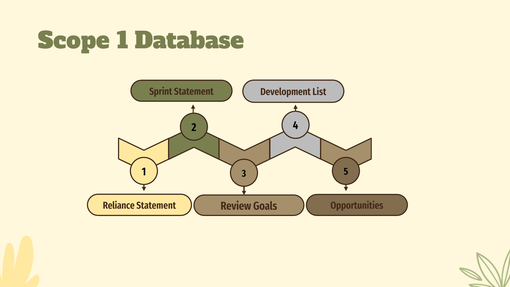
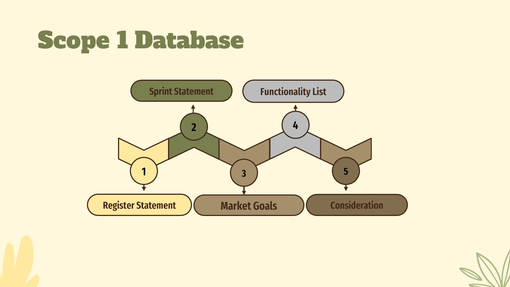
Development: Development -> Functionality
Review: Review -> Market
Reliance: Reliance -> Register
Opportunities: Opportunities -> Consideration
